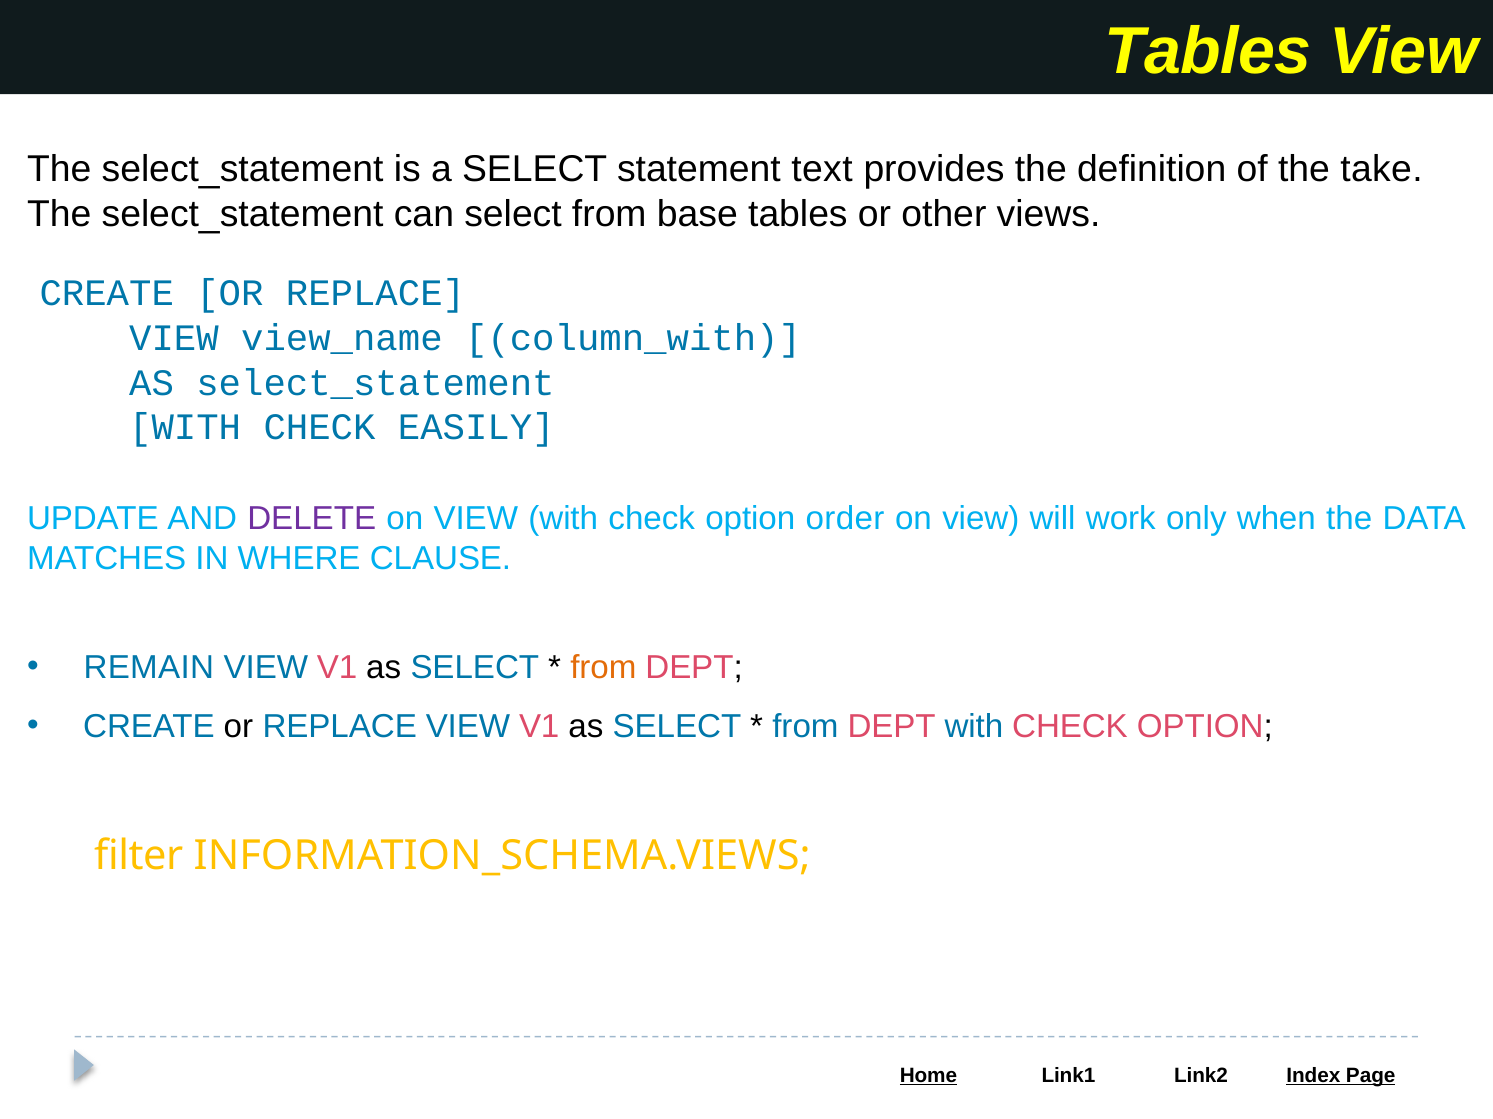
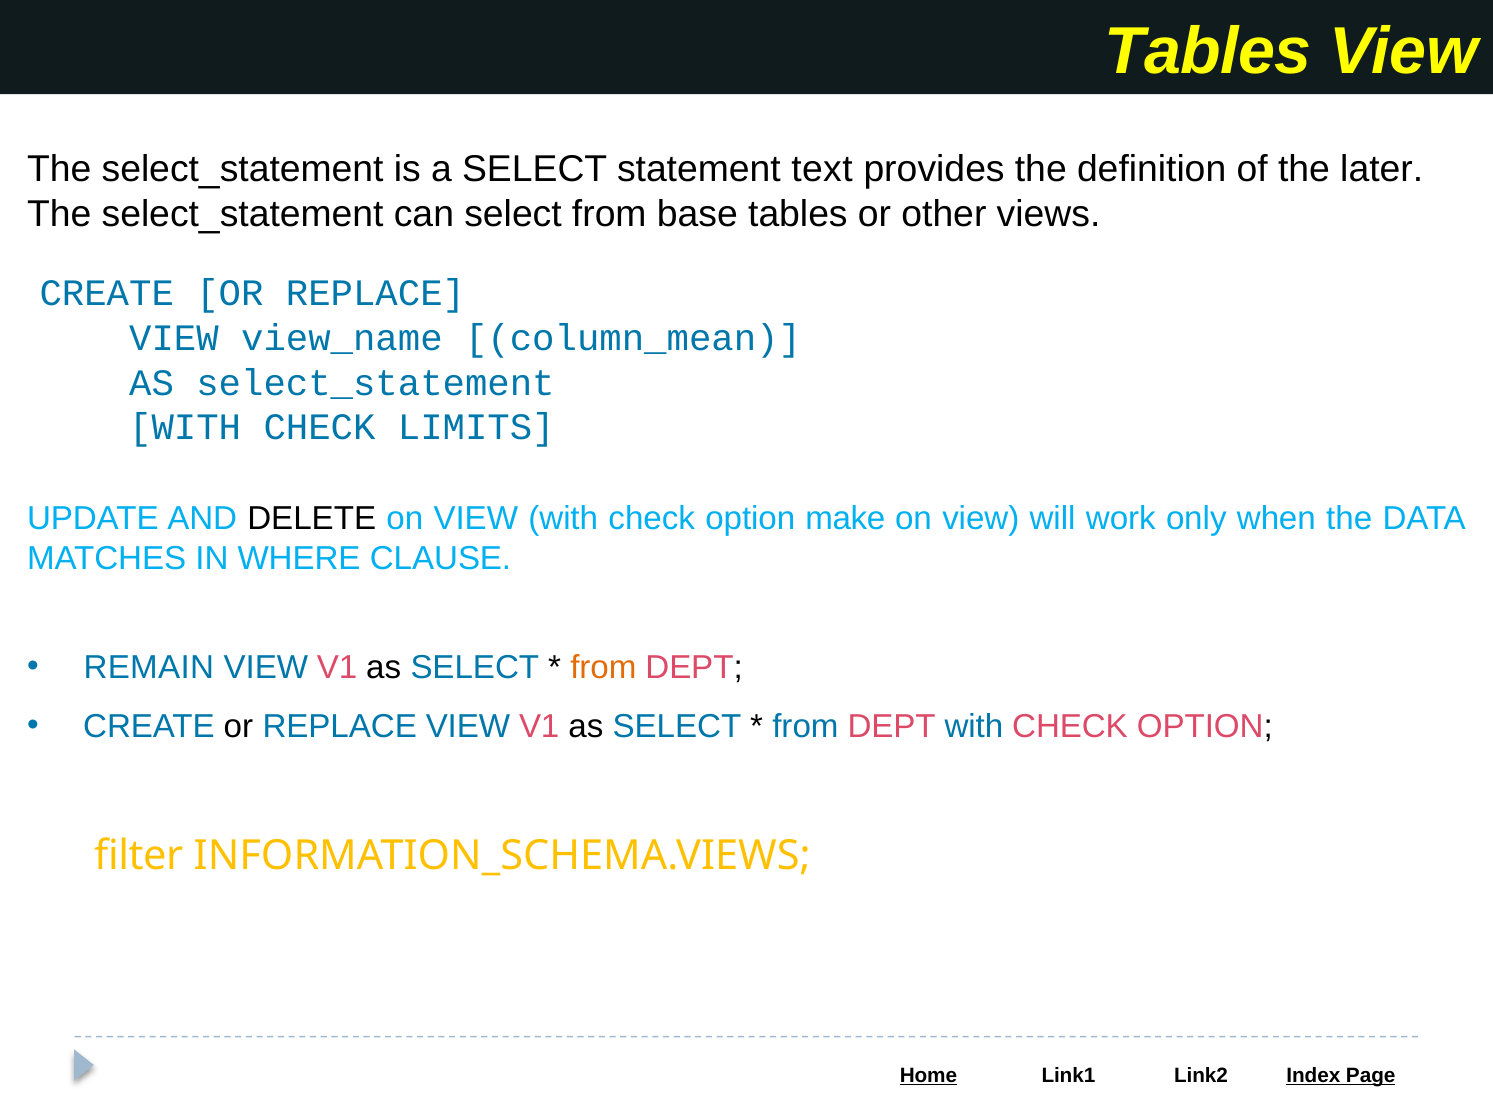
take: take -> later
column_with: column_with -> column_mean
EASILY: EASILY -> LIMITS
DELETE colour: purple -> black
order: order -> make
